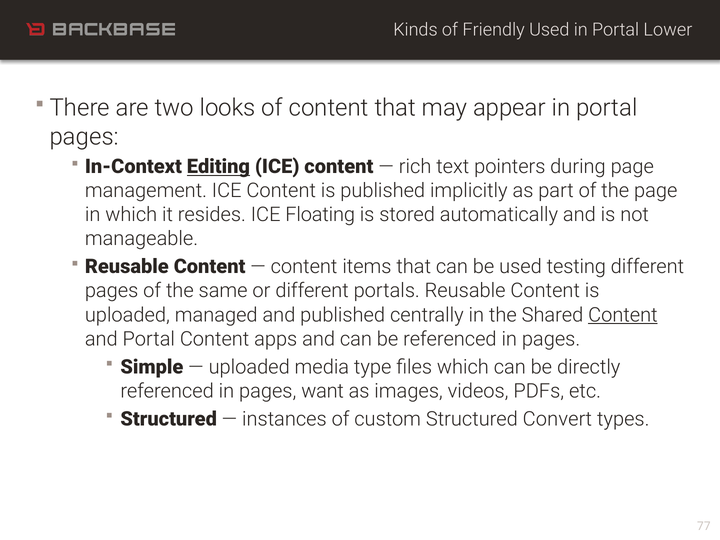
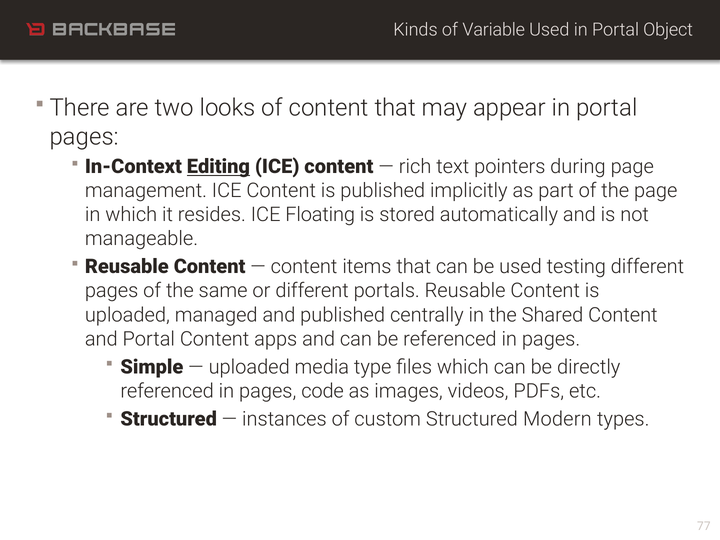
Friendly: Friendly -> Variable
Lower: Lower -> Object
Content at (623, 315) underline: present -> none
want: want -> code
Convert: Convert -> Modern
